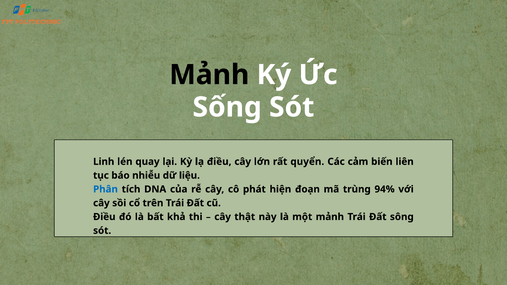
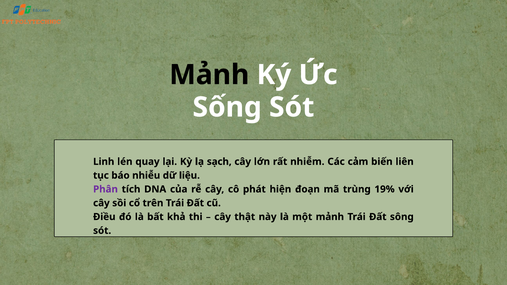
lạ điều: điều -> sạch
quyển: quyển -> nhiễm
Phân colour: blue -> purple
94%: 94% -> 19%
